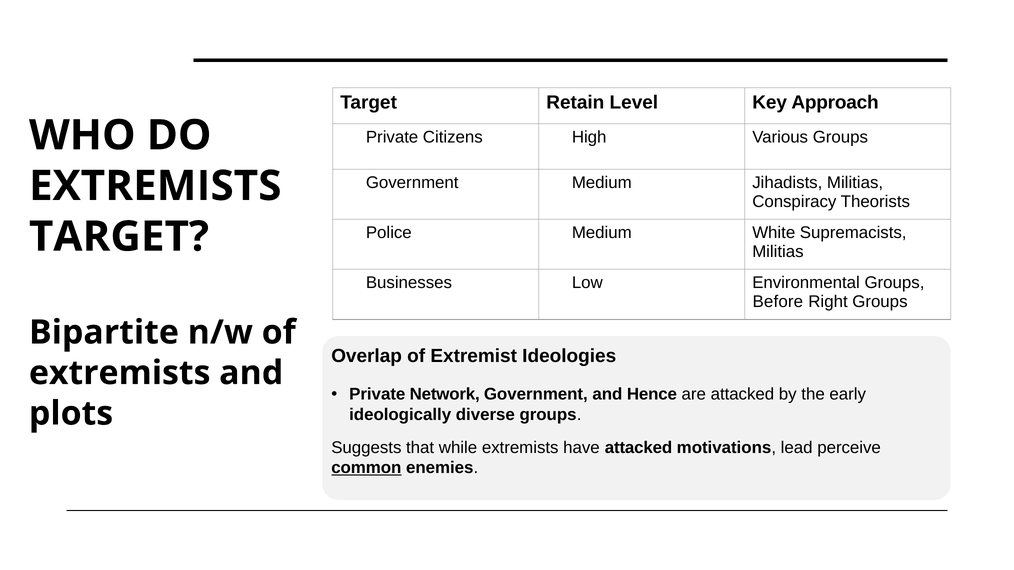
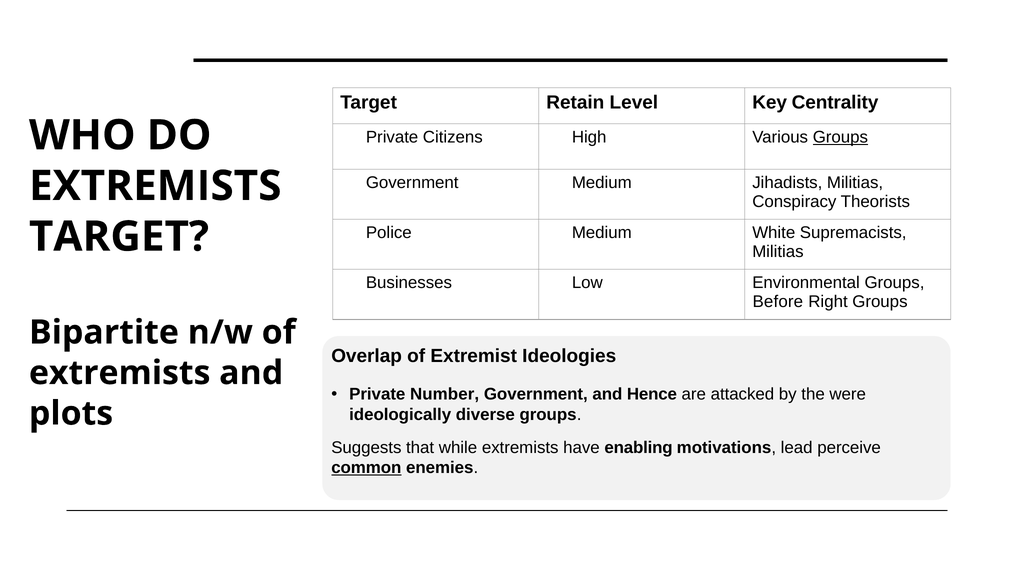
Approach: Approach -> Centrality
Groups at (840, 137) underline: none -> present
Network: Network -> Number
early: early -> were
have attacked: attacked -> enabling
